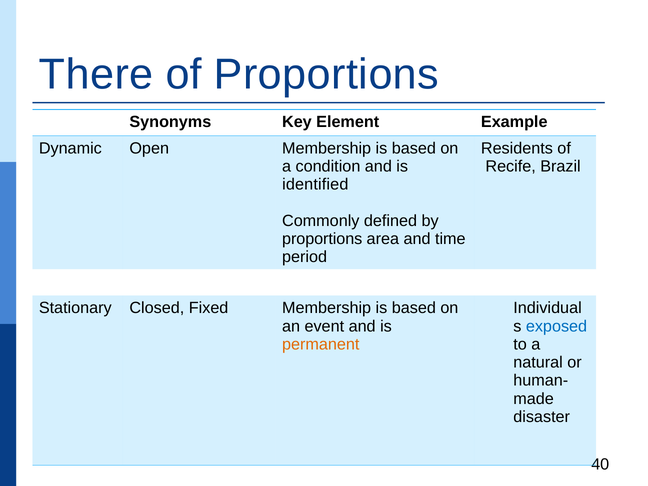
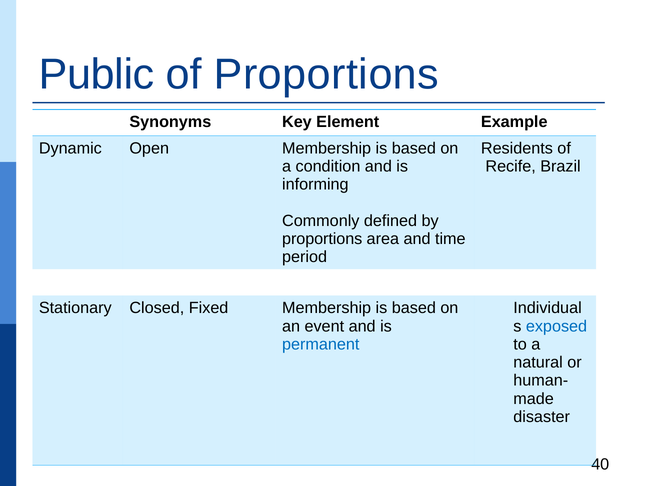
There: There -> Public
identified: identified -> informing
permanent colour: orange -> blue
